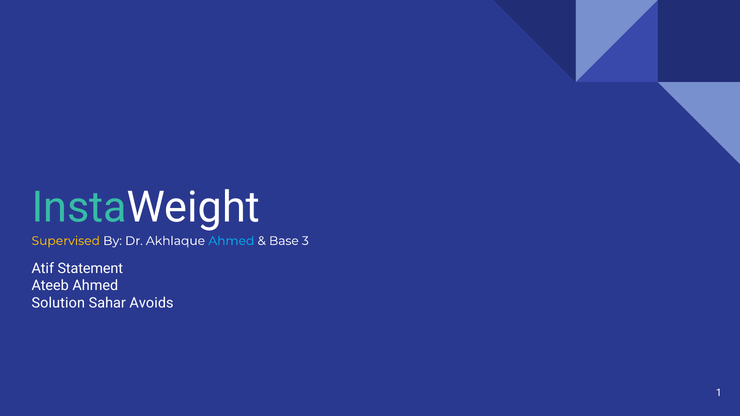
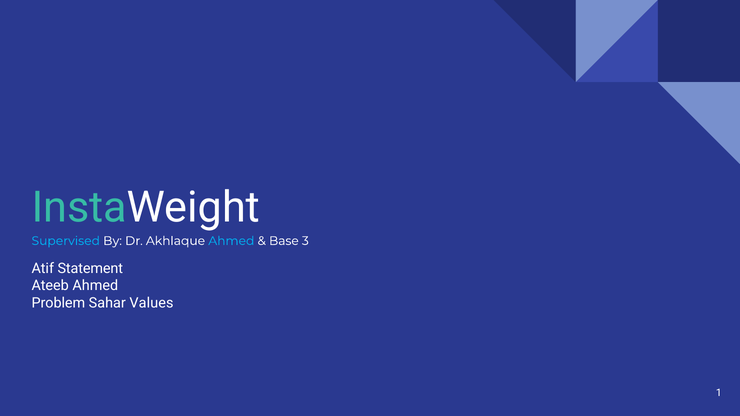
Supervised colour: yellow -> light blue
Solution: Solution -> Problem
Avoids: Avoids -> Values
